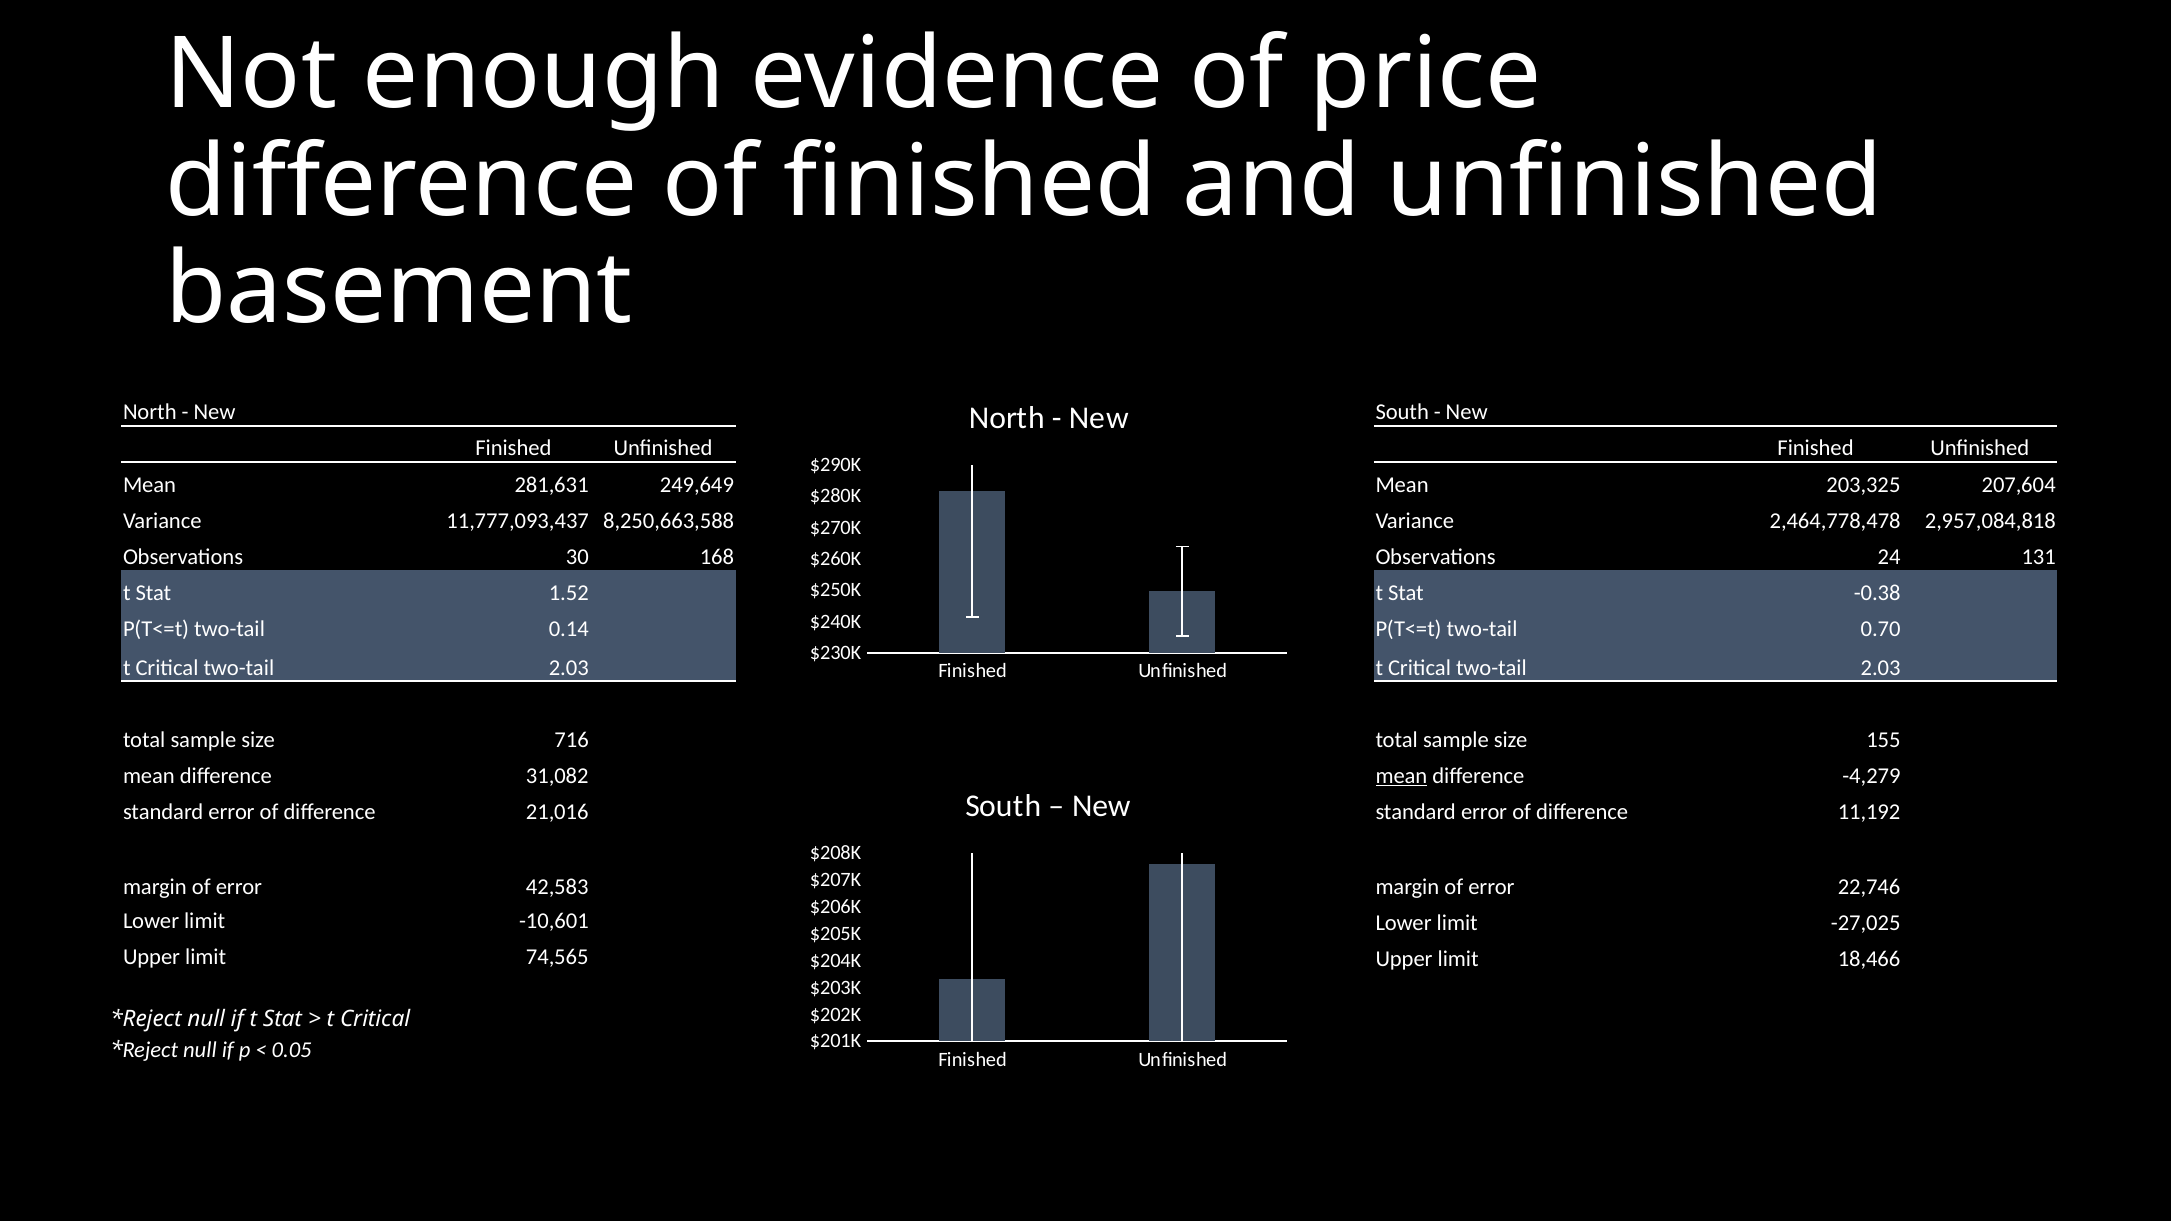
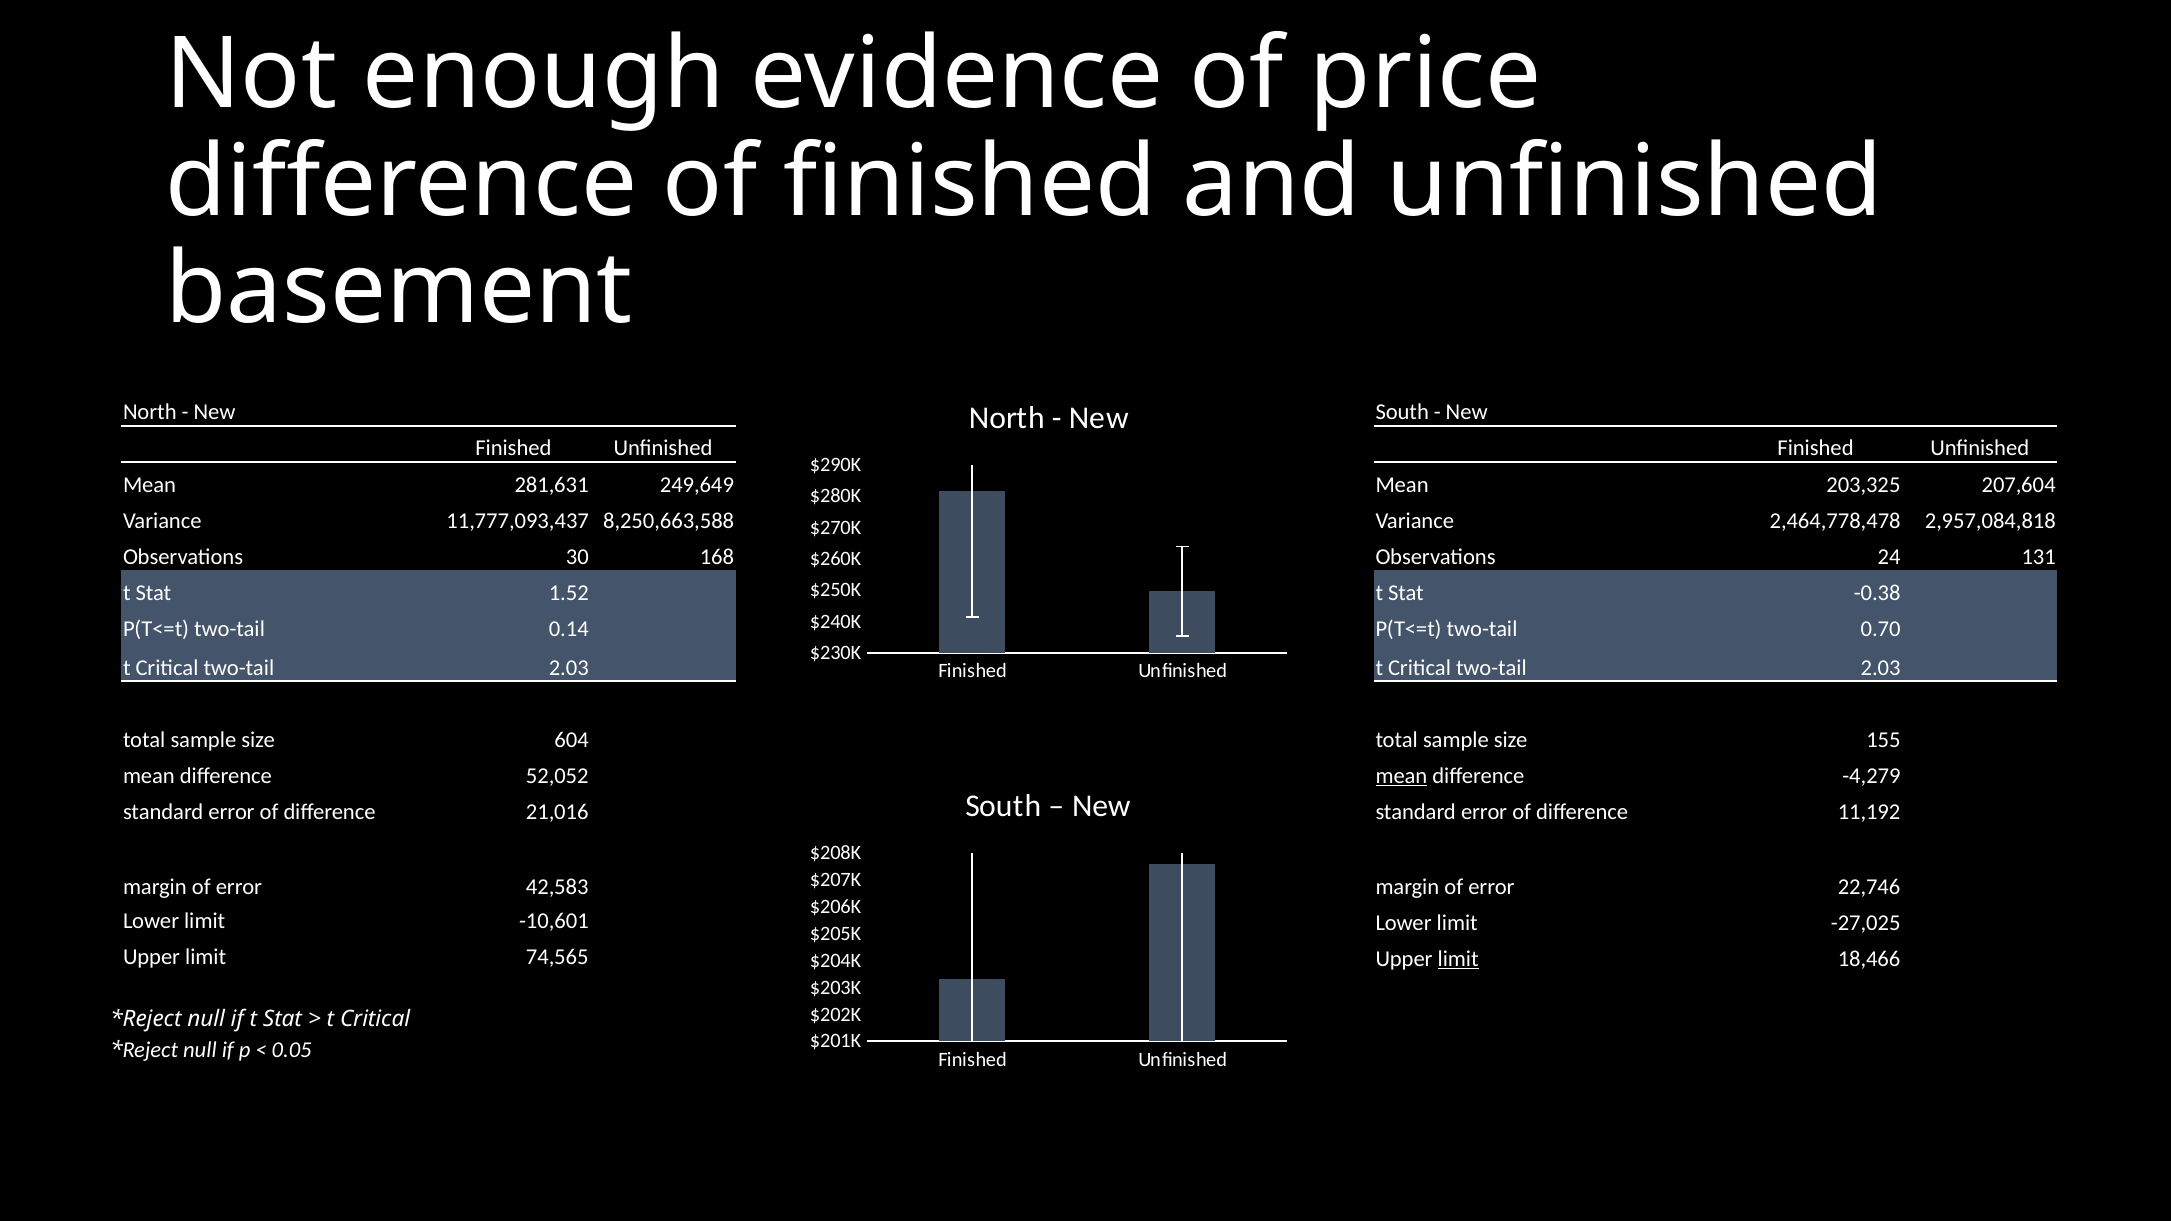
716: 716 -> 604
31,082: 31,082 -> 52,052
limit at (1458, 959) underline: none -> present
